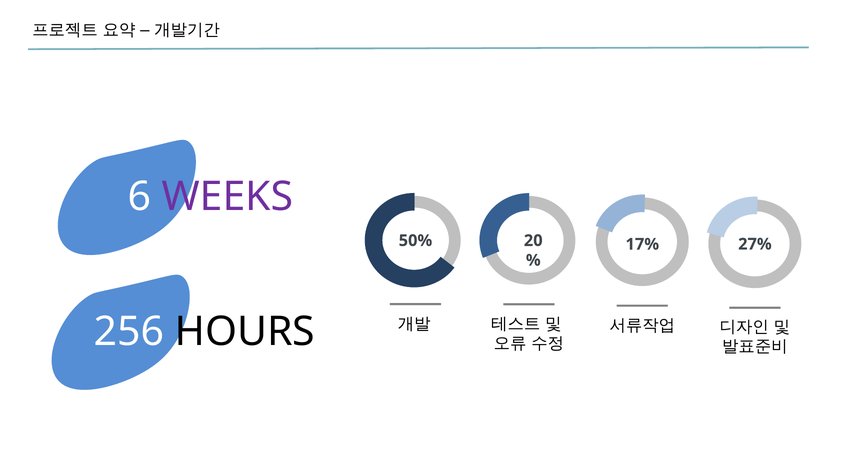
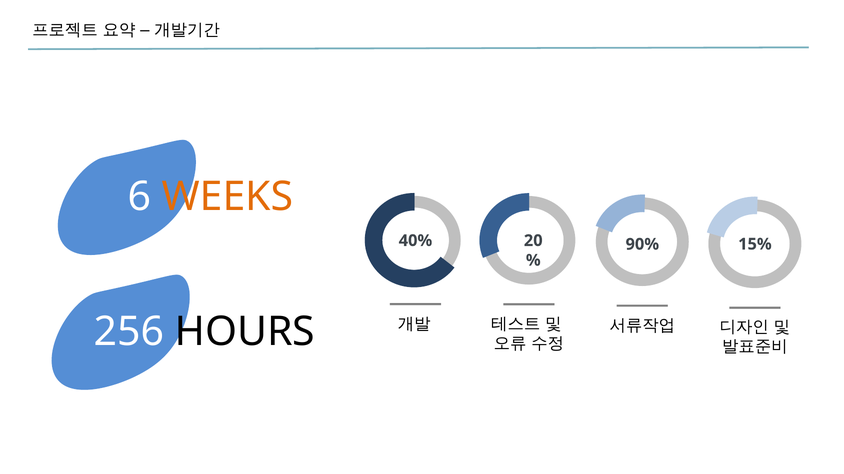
WEEKS colour: purple -> orange
50%: 50% -> 40%
27%: 27% -> 15%
17%: 17% -> 90%
